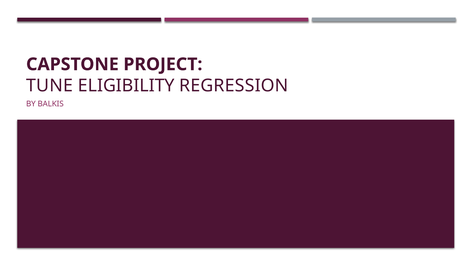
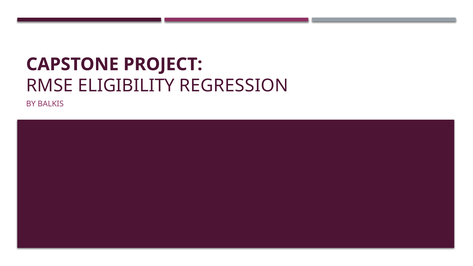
TUNE: TUNE -> RMSE
